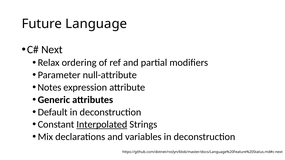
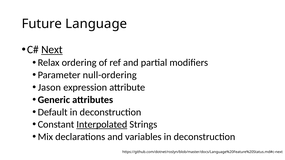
Next underline: none -> present
null-attribute: null-attribute -> null-ordering
Notes: Notes -> Jason
